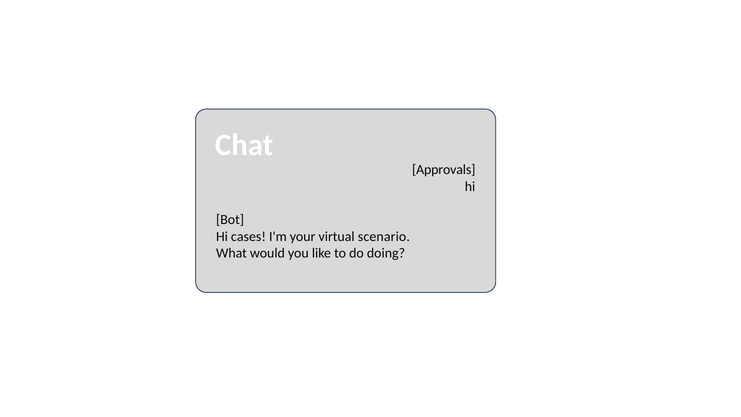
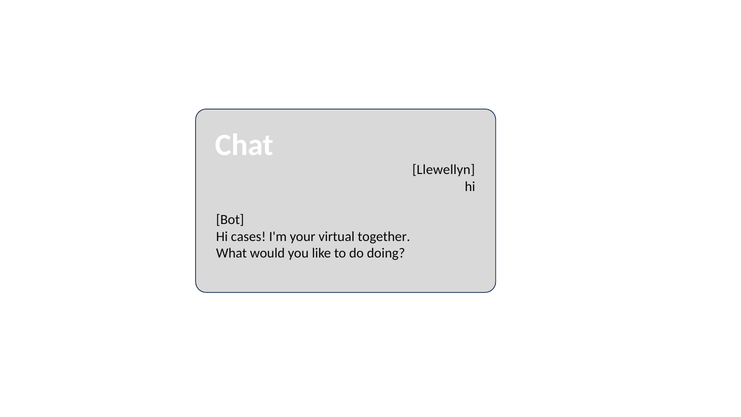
Approvals: Approvals -> Llewellyn
scenario: scenario -> together
